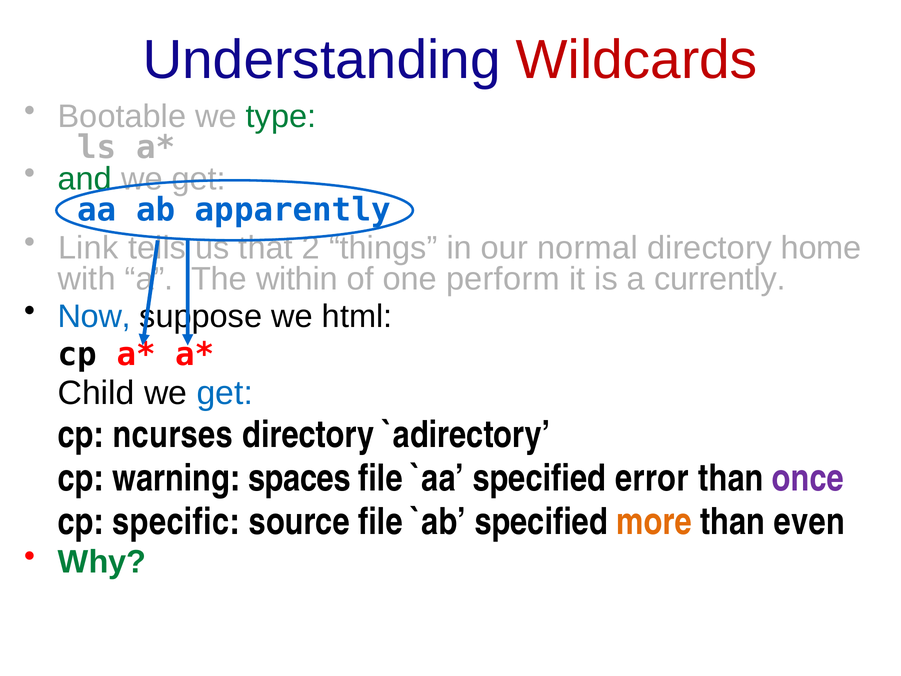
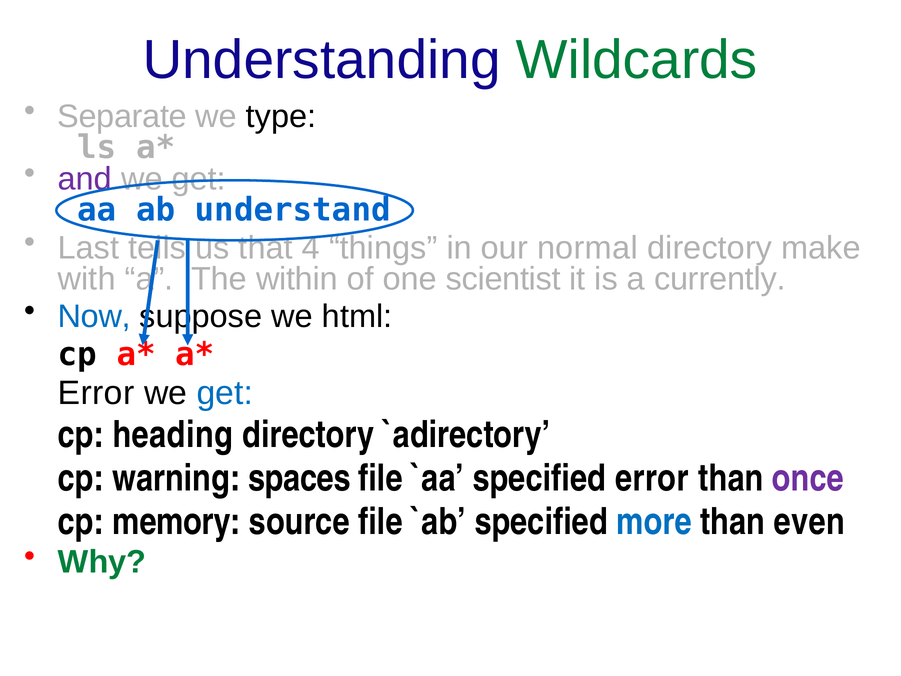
Wildcards colour: red -> green
Bootable: Bootable -> Separate
type colour: green -> black
and colour: green -> purple
apparently: apparently -> understand
Link: Link -> Last
2: 2 -> 4
home: home -> make
perform: perform -> scientist
Child at (96, 393): Child -> Error
ncurses: ncurses -> heading
specific: specific -> memory
more colour: orange -> blue
